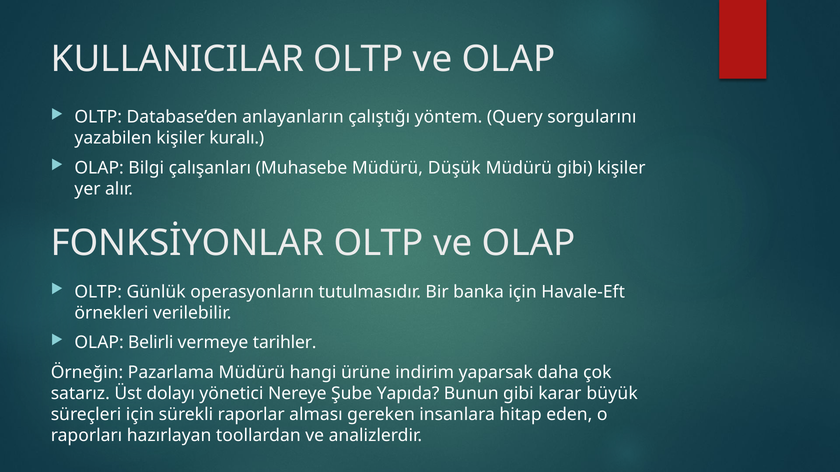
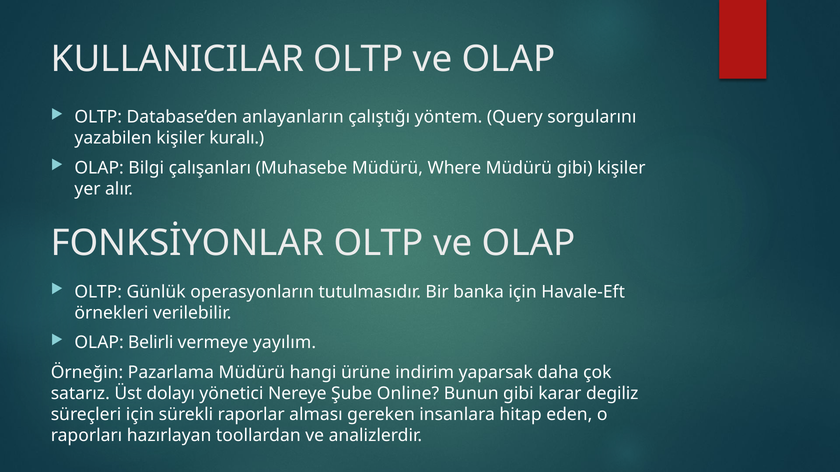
Düşük: Düşük -> Where
tarihler: tarihler -> yayılım
Yapıda: Yapıda -> Online
büyük: büyük -> degiliz
